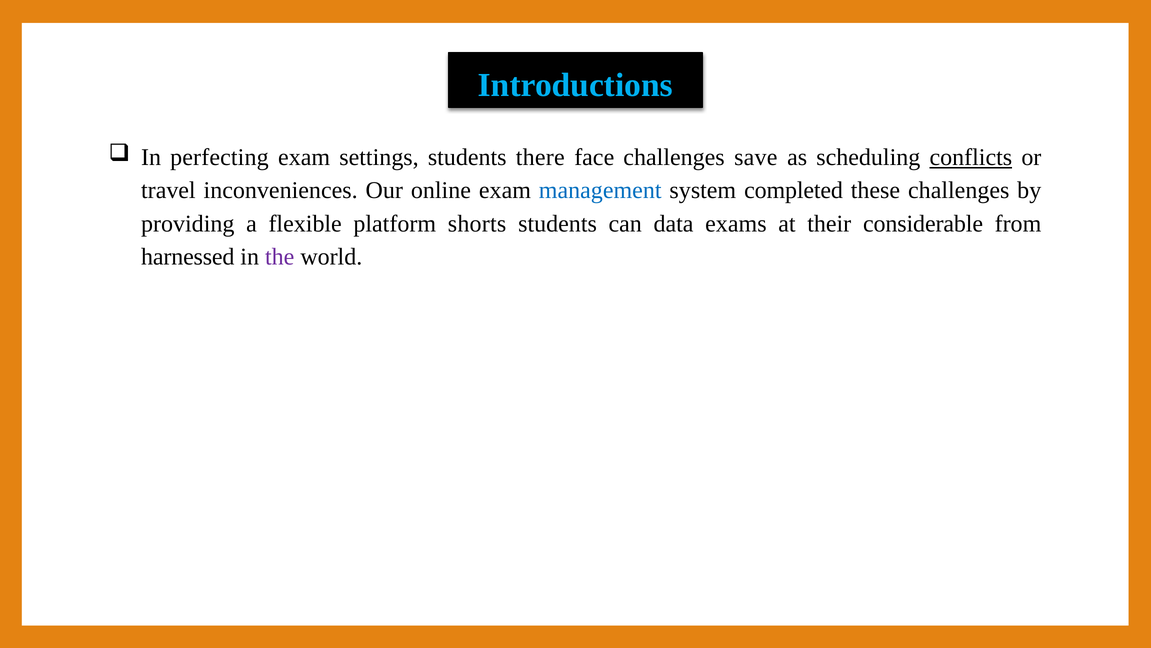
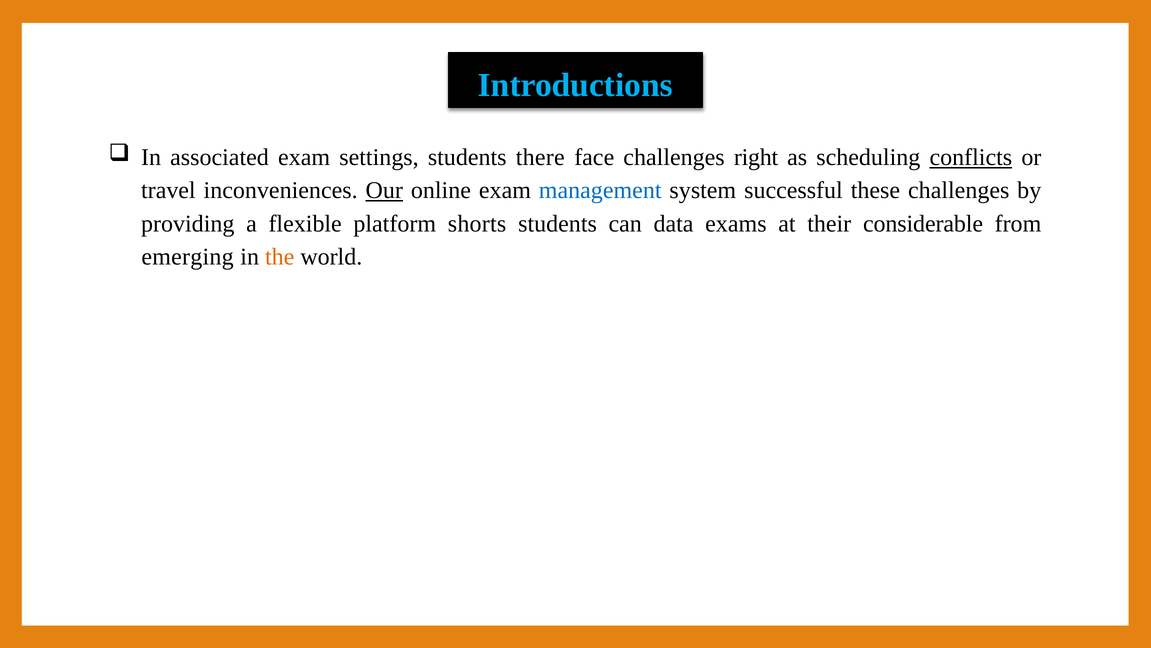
perfecting: perfecting -> associated
save: save -> right
Our underline: none -> present
completed: completed -> successful
harnessed: harnessed -> emerging
the colour: purple -> orange
